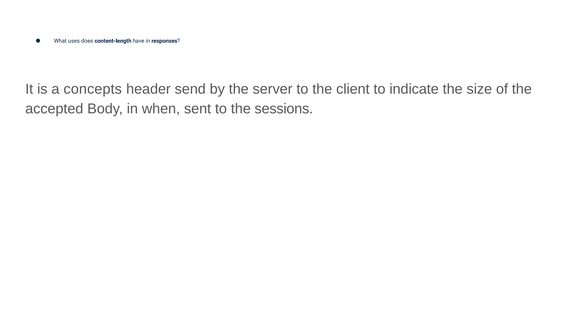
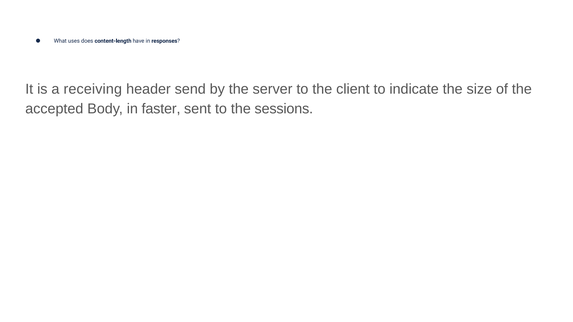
concepts: concepts -> receiving
when: when -> faster
